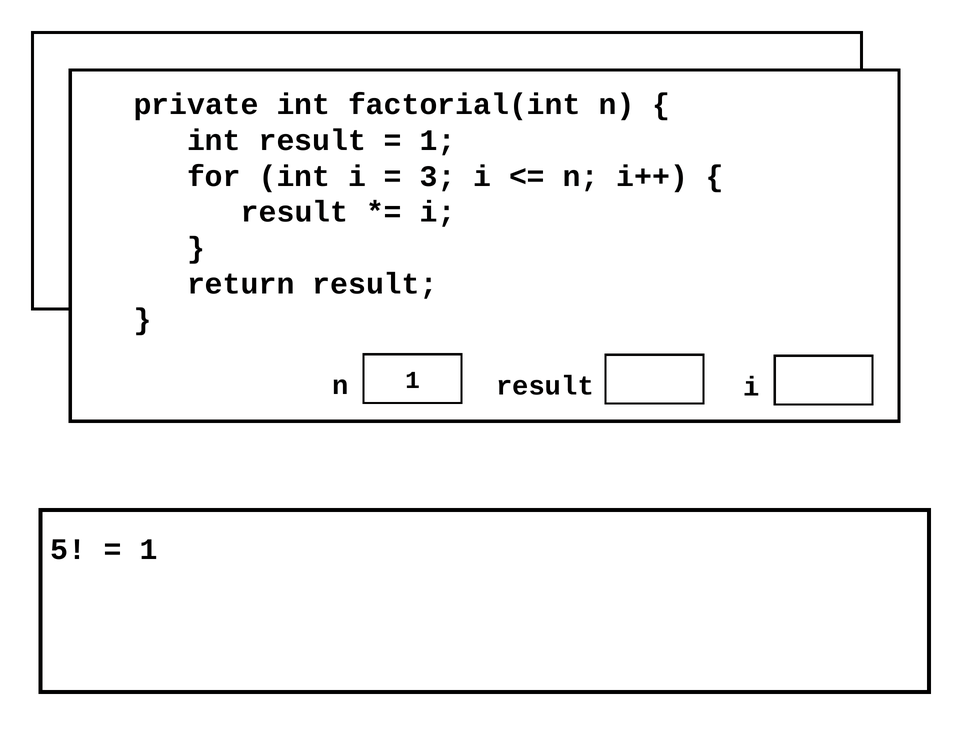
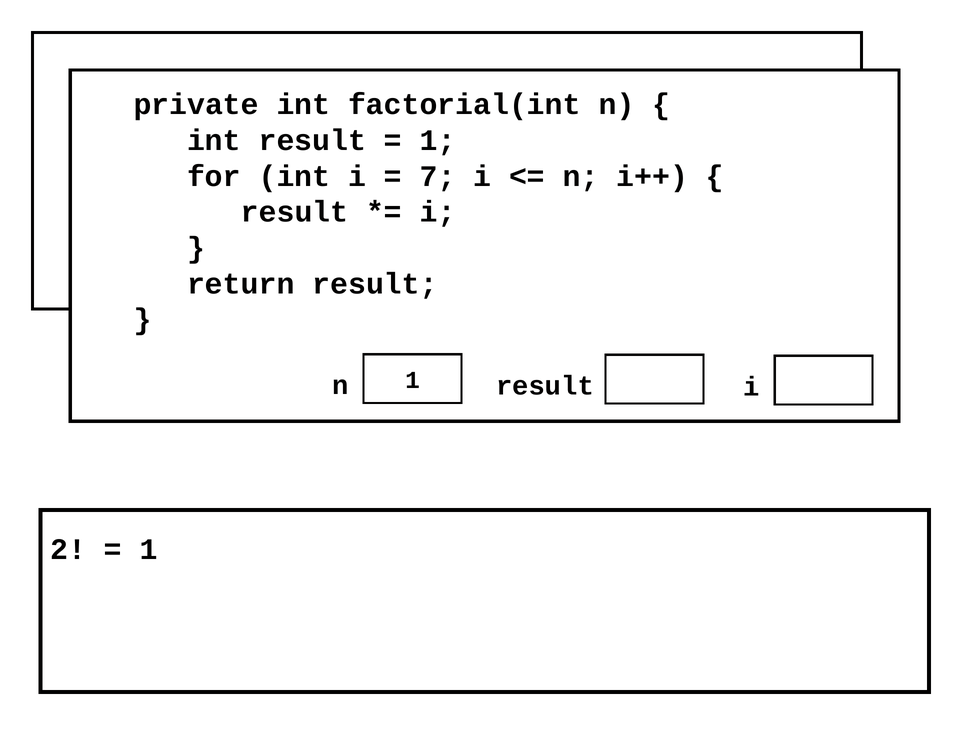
3: 3 -> 7
5: 5 -> 2
